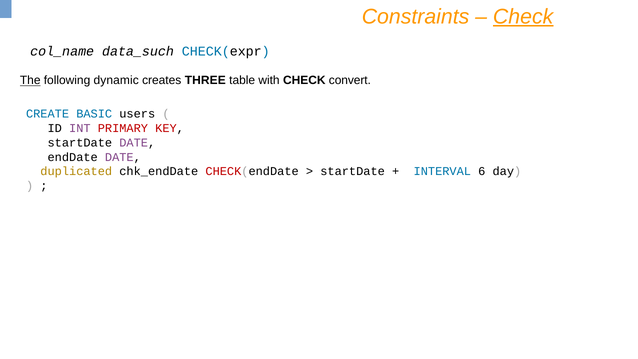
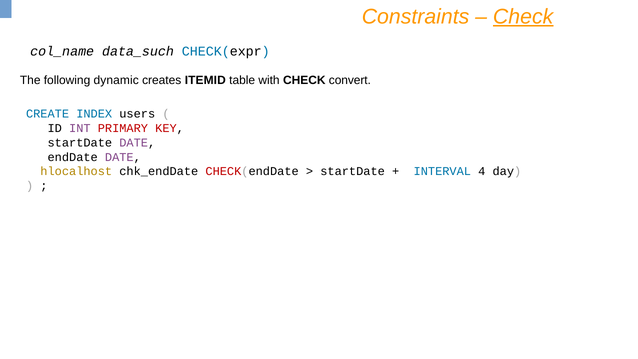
The underline: present -> none
THREE: THREE -> ITEMID
BASIC: BASIC -> INDEX
duplicated: duplicated -> hlocalhost
6: 6 -> 4
